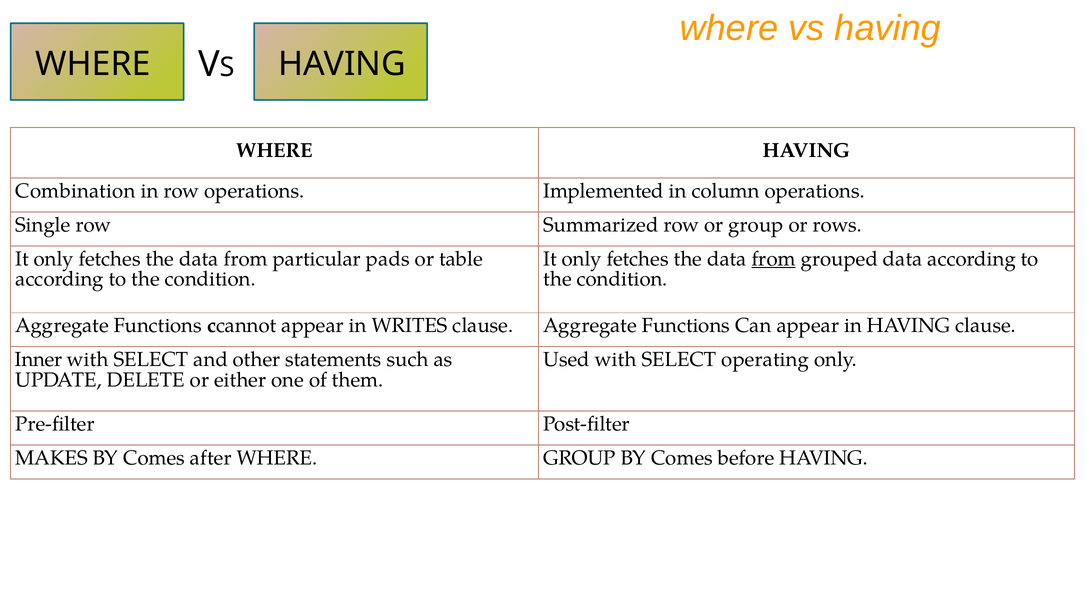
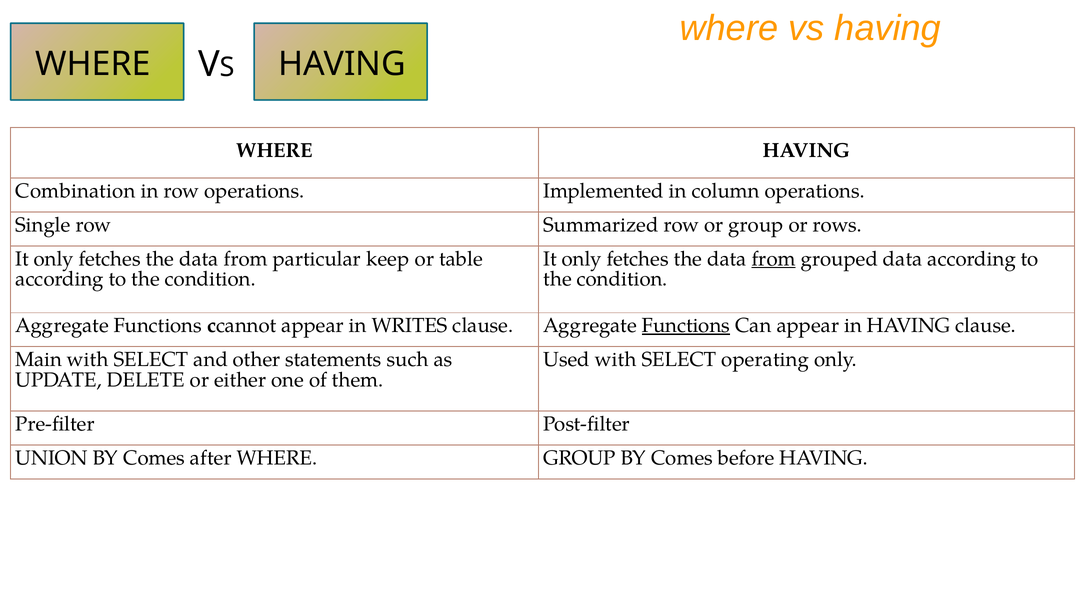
pads: pads -> keep
Functions at (686, 326) underline: none -> present
Inner: Inner -> Main
MAKES: MAKES -> UNION
